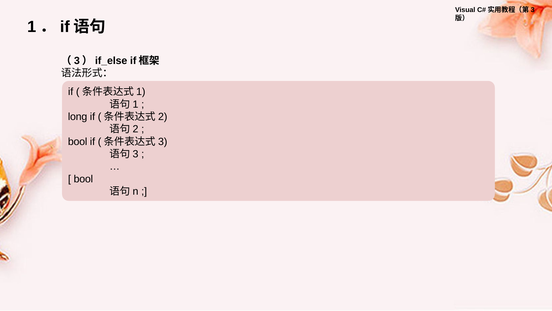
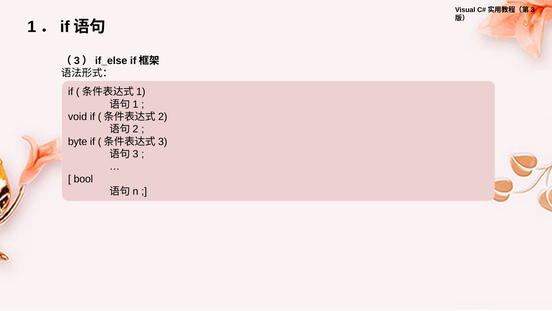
long: long -> void
bool at (78, 141): bool -> byte
